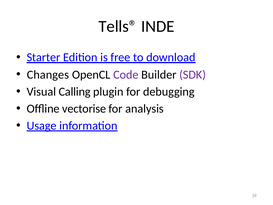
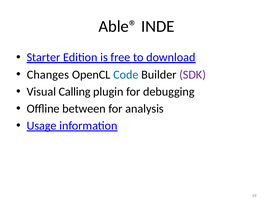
Tells®: Tells® -> Able®
Code colour: purple -> blue
vectorise: vectorise -> between
